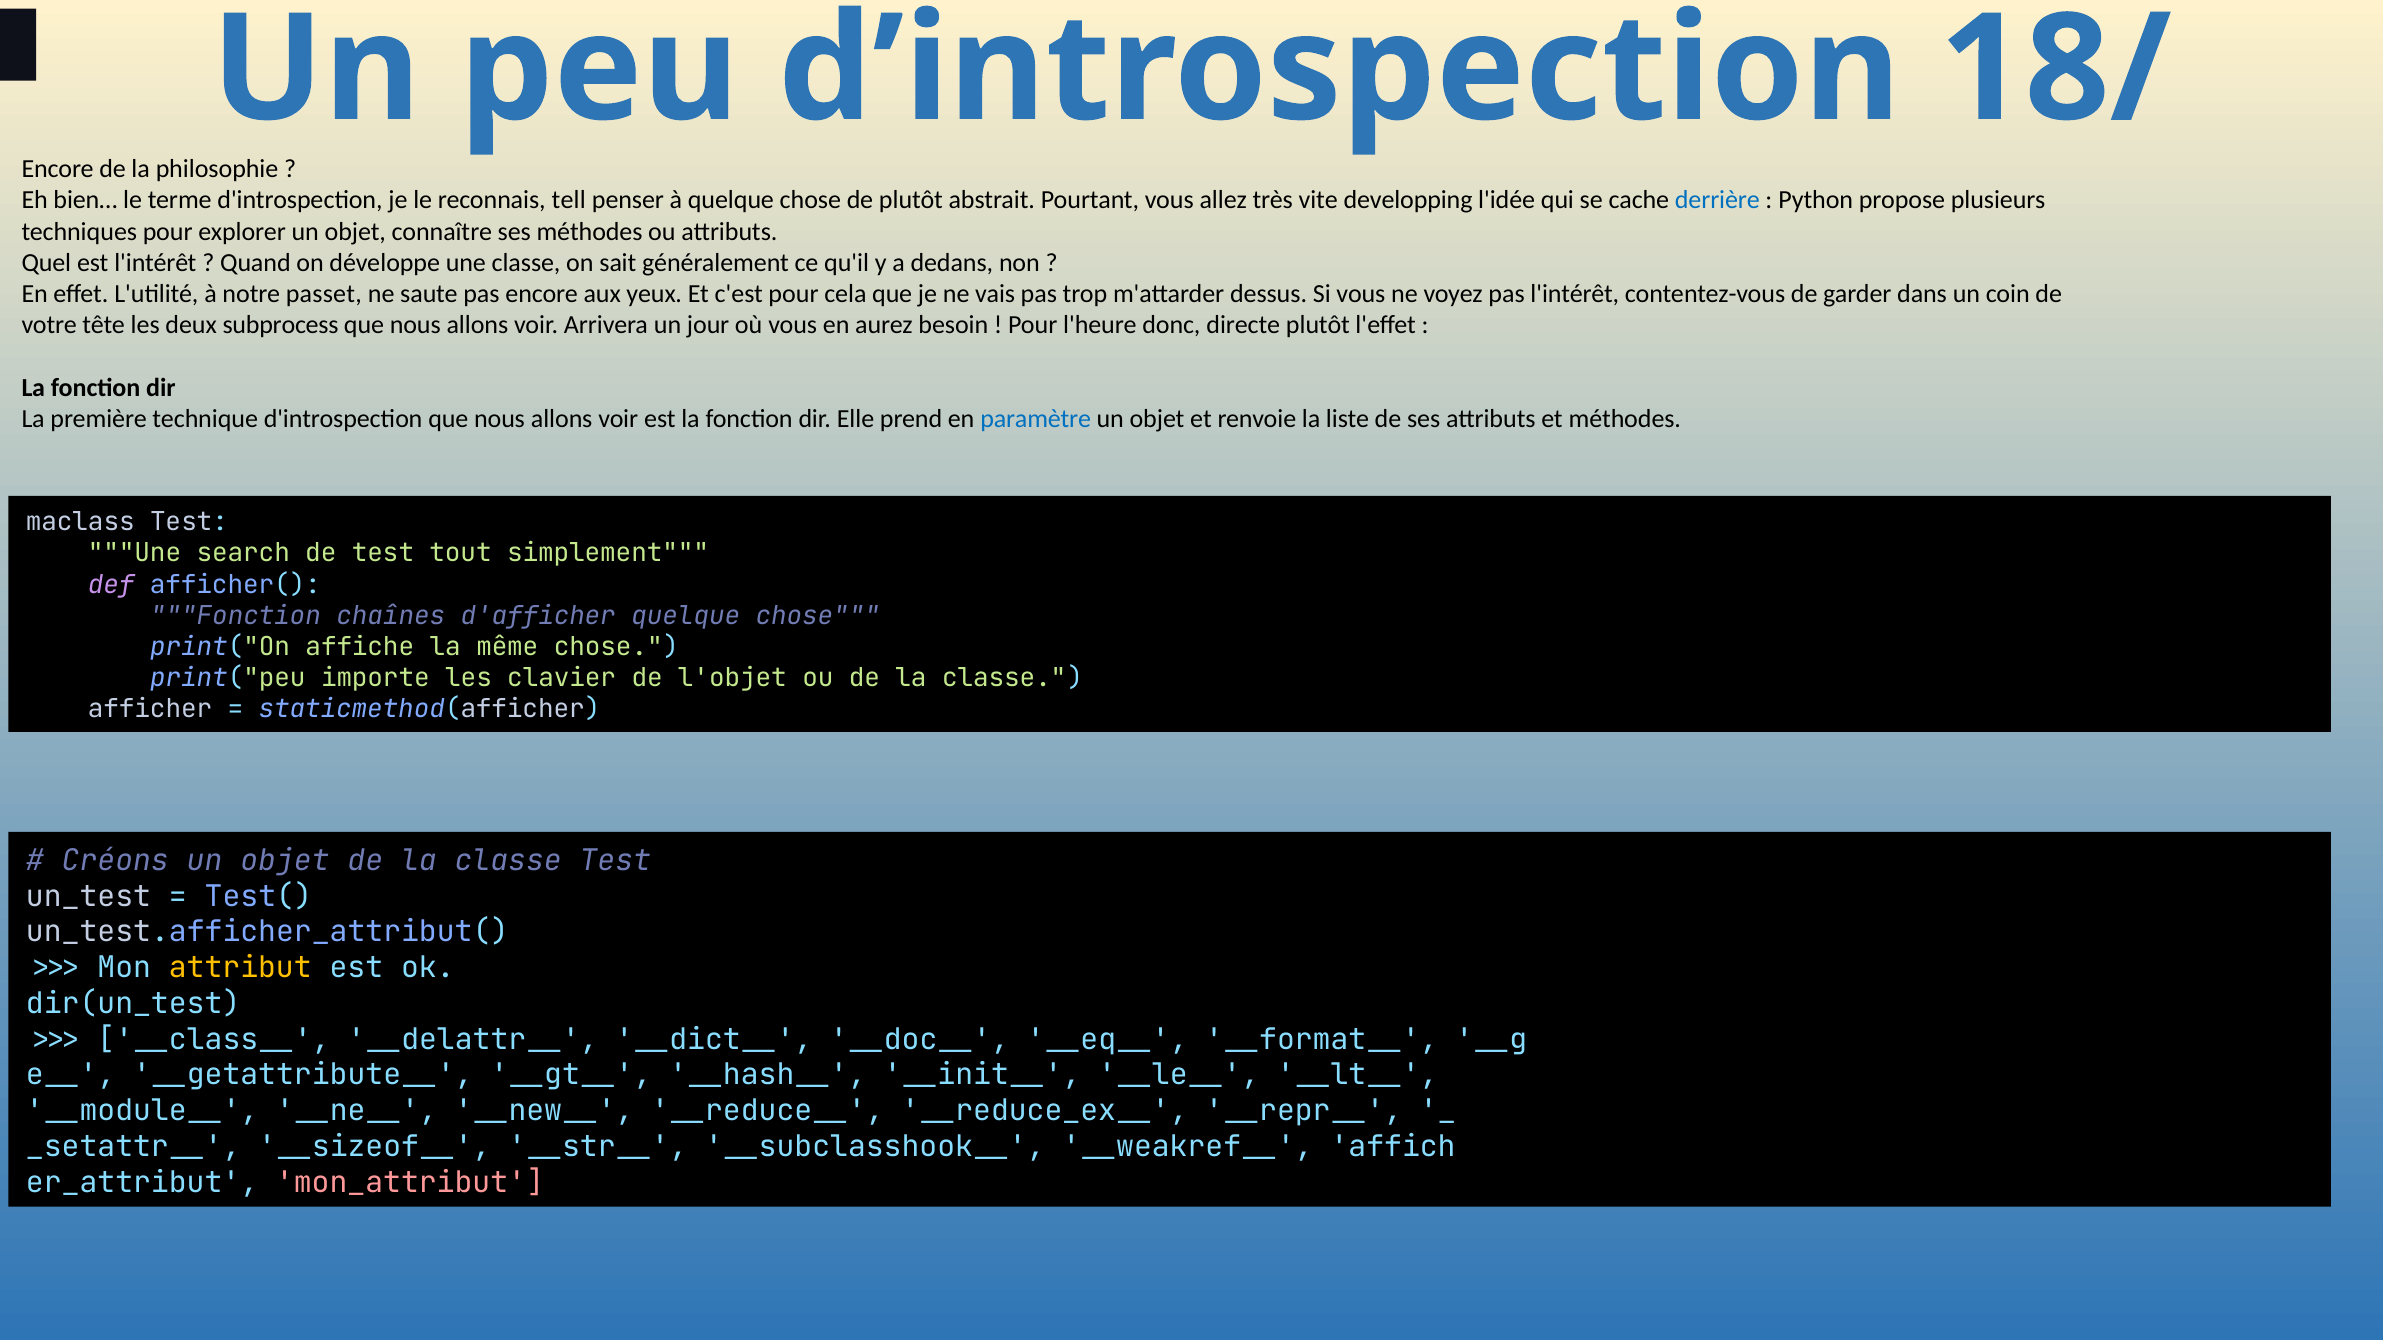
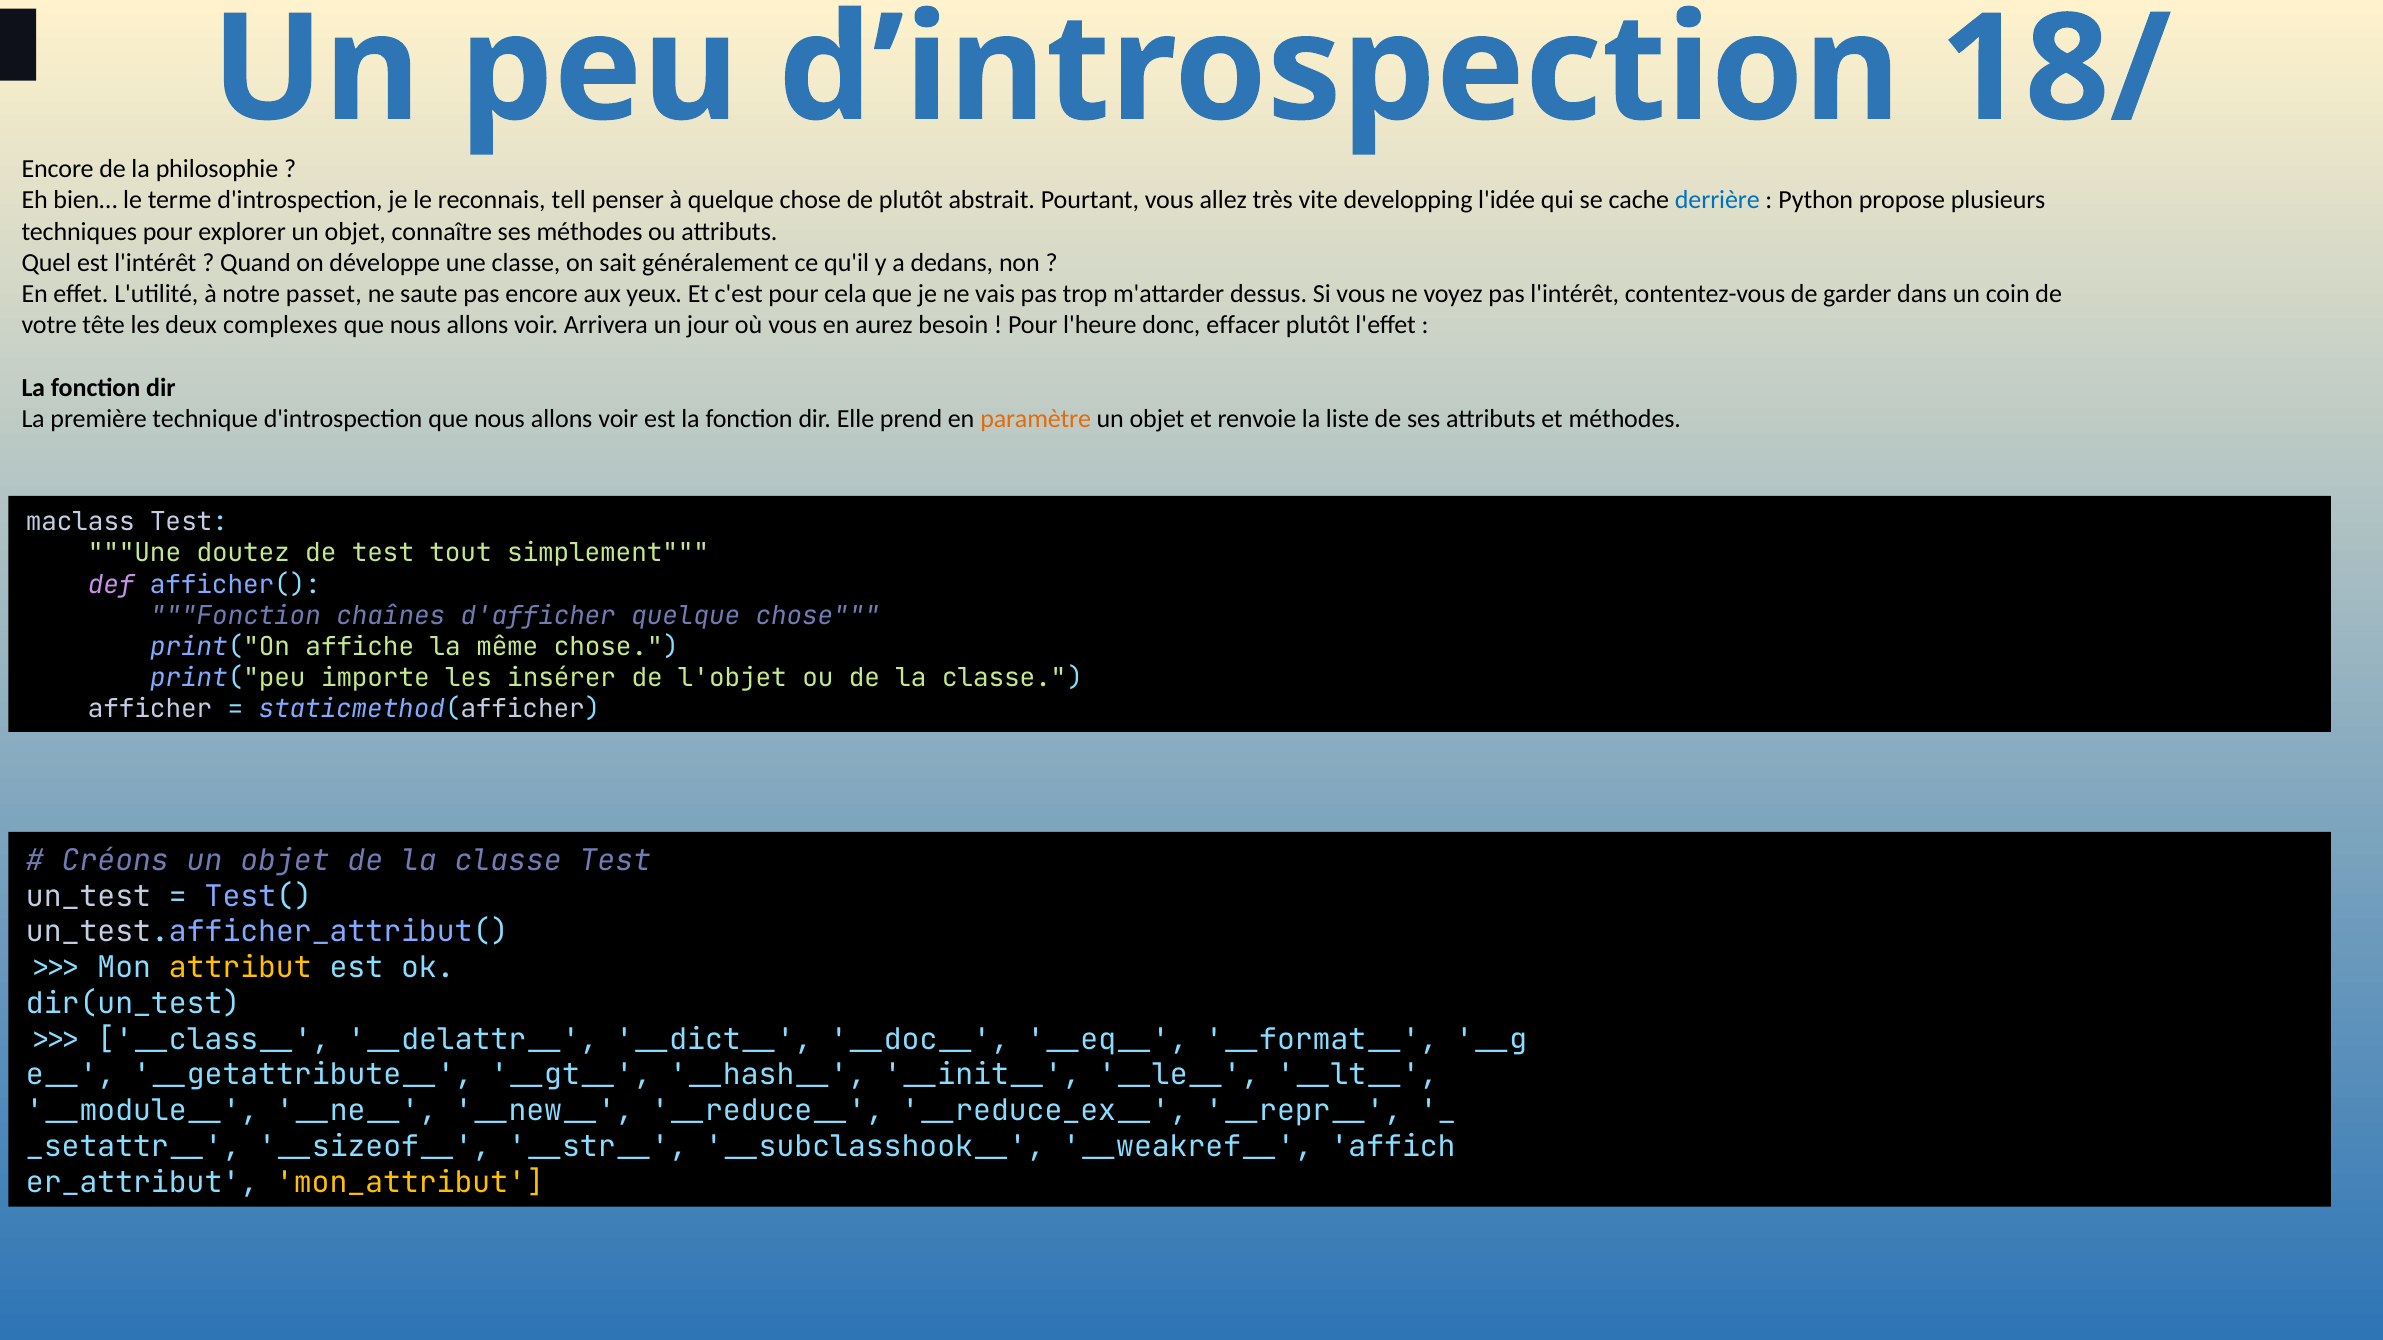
subprocess: subprocess -> complexes
directe: directe -> effacer
paramètre colour: blue -> orange
search: search -> doutez
clavier: clavier -> insérer
mon_attribut colour: pink -> yellow
